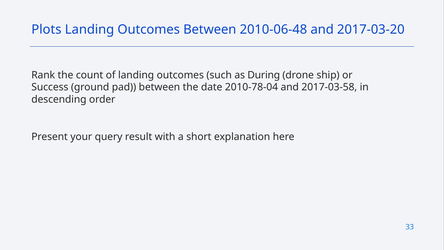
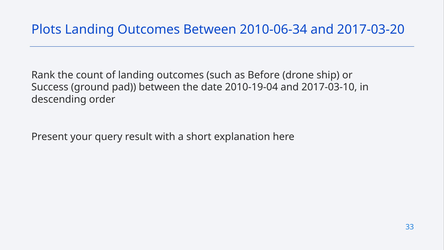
2010-06-48: 2010-06-48 -> 2010-06-34
During: During -> Before
2010-78-04: 2010-78-04 -> 2010-19-04
2017-03-58: 2017-03-58 -> 2017-03-10
